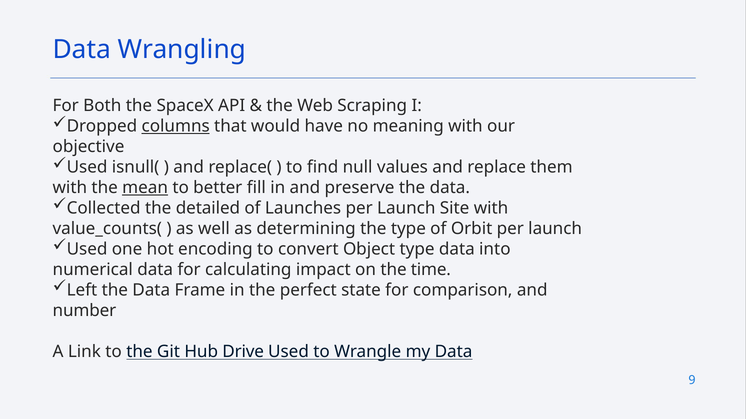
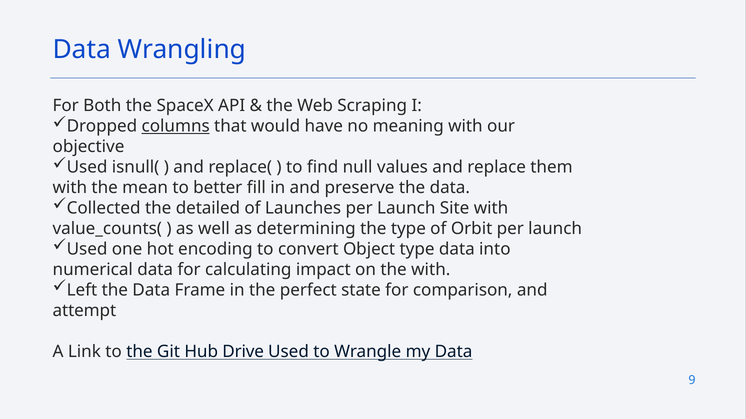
mean underline: present -> none
the time: time -> with
number: number -> attempt
